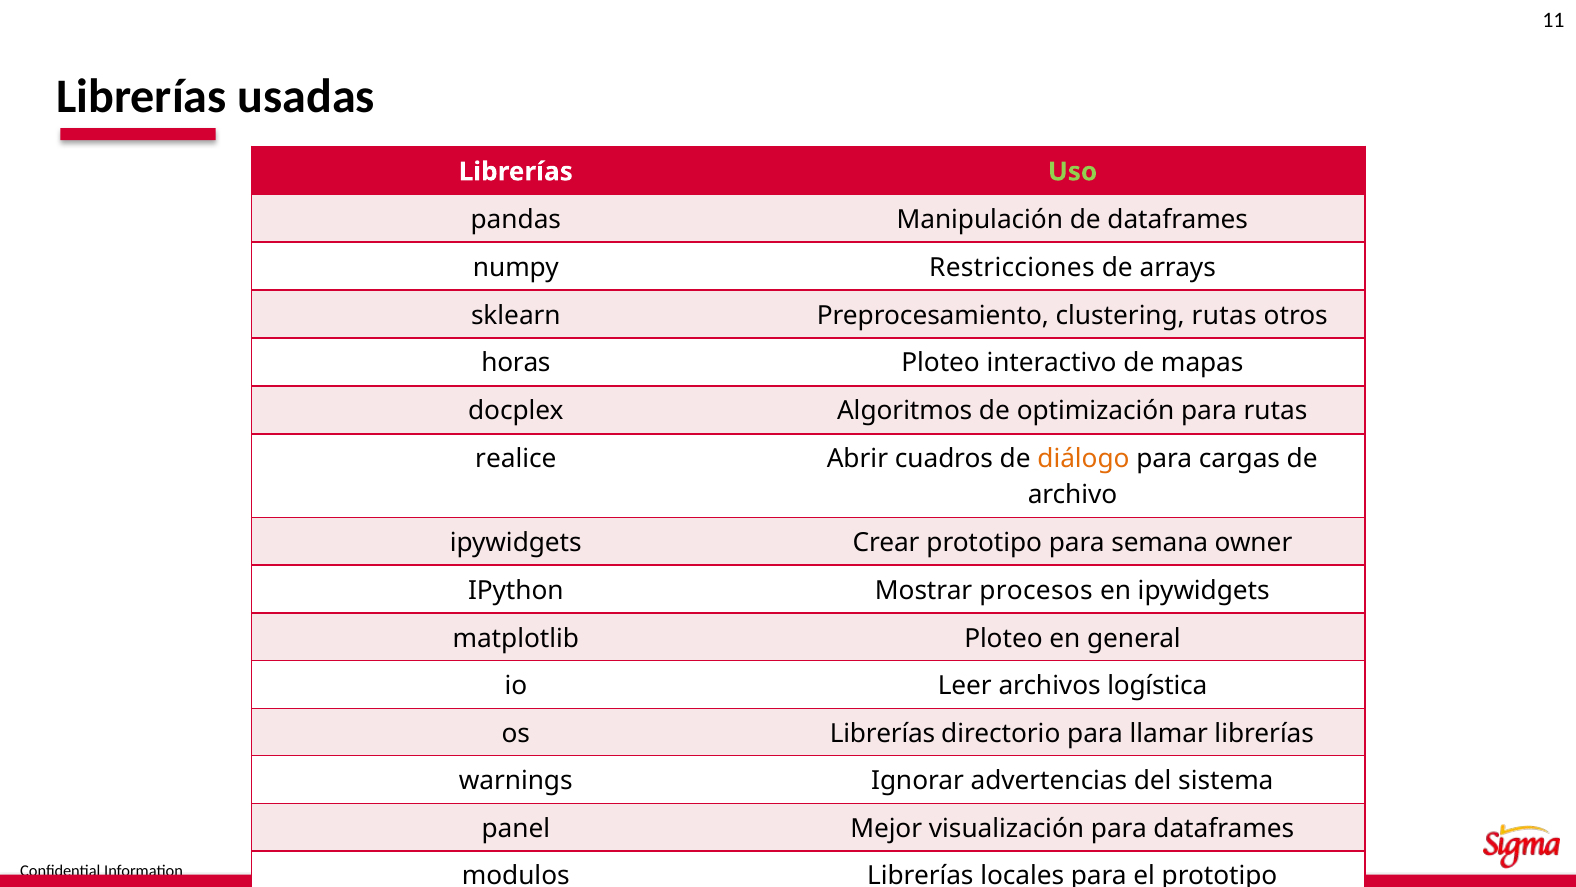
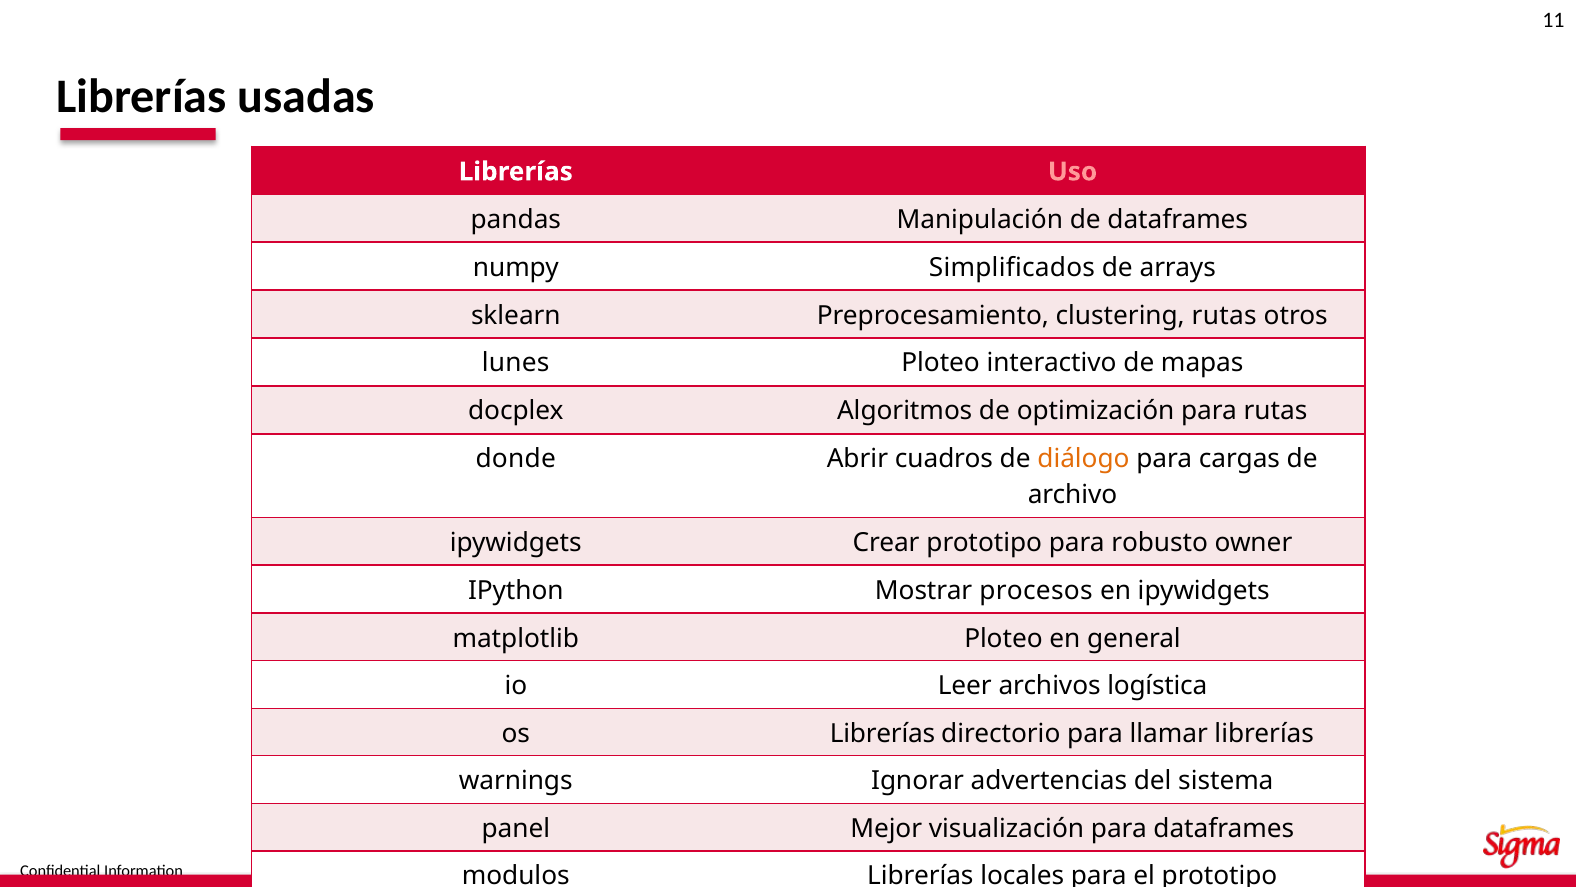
Uso colour: light green -> pink
Restricciones: Restricciones -> Simplificados
horas: horas -> lunes
realice: realice -> donde
semana: semana -> robusto
